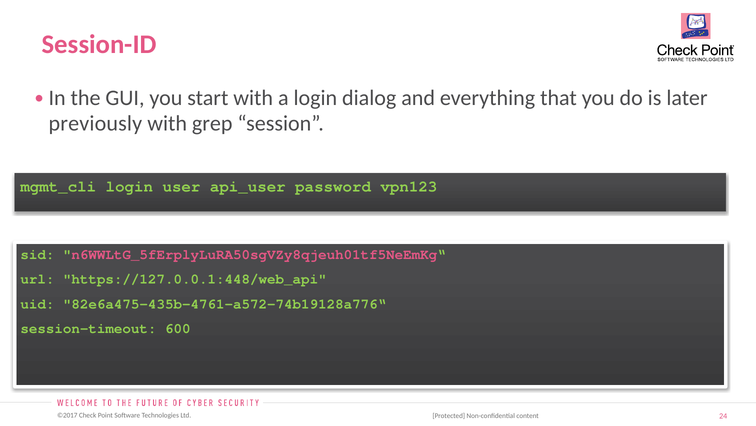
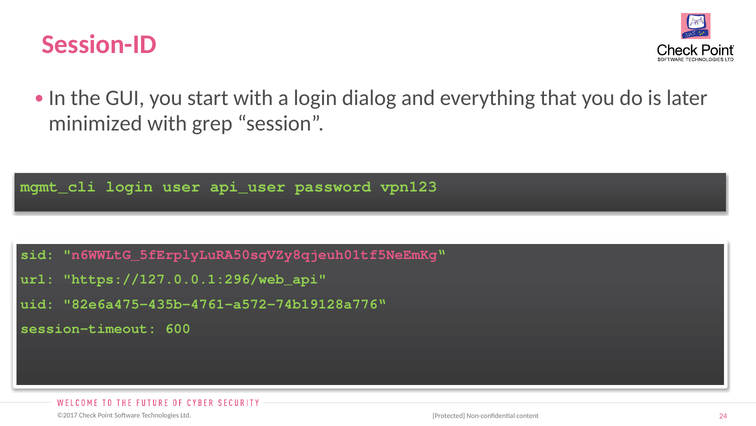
previously: previously -> minimized
https://127.0.0.1:448/web_api: https://127.0.0.1:448/web_api -> https://127.0.0.1:296/web_api
